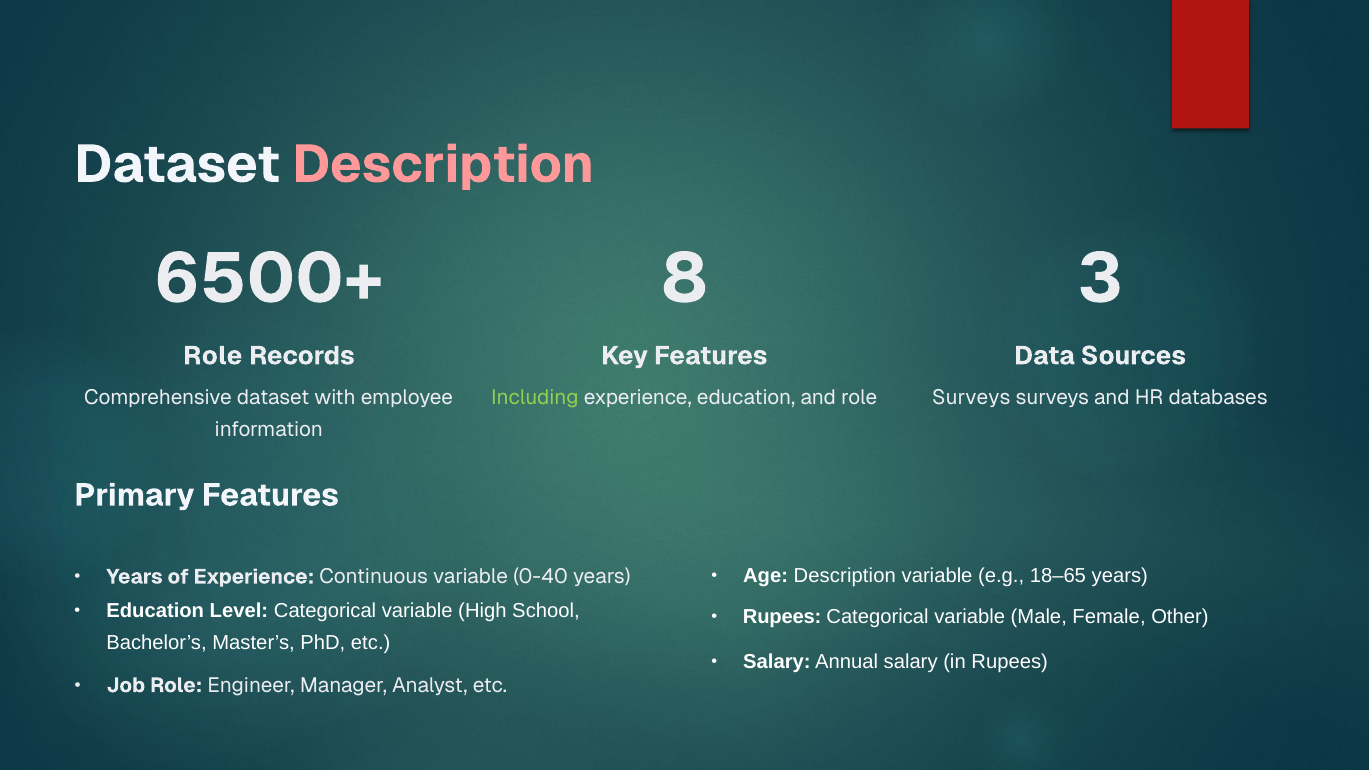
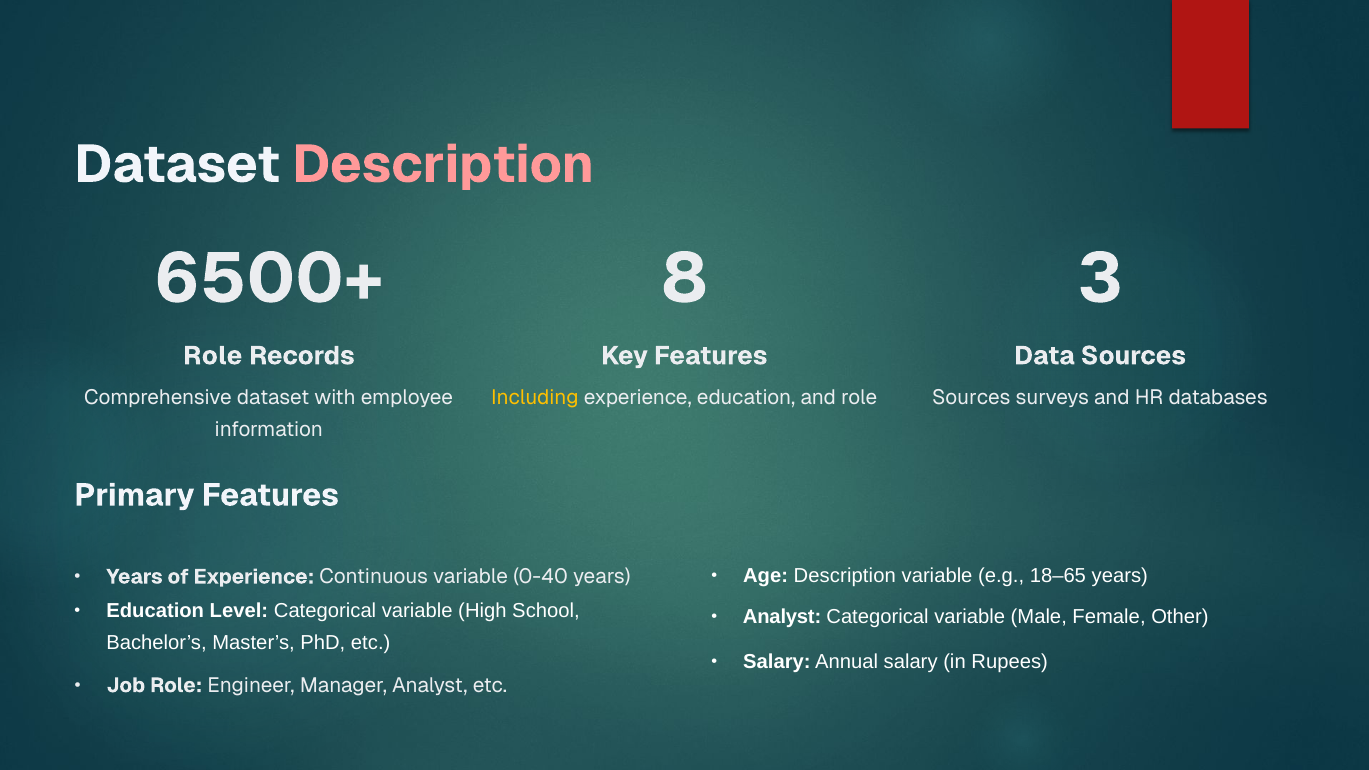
Including colour: light green -> yellow
Surveys at (971, 397): Surveys -> Sources
Rupees at (782, 616): Rupees -> Analyst
